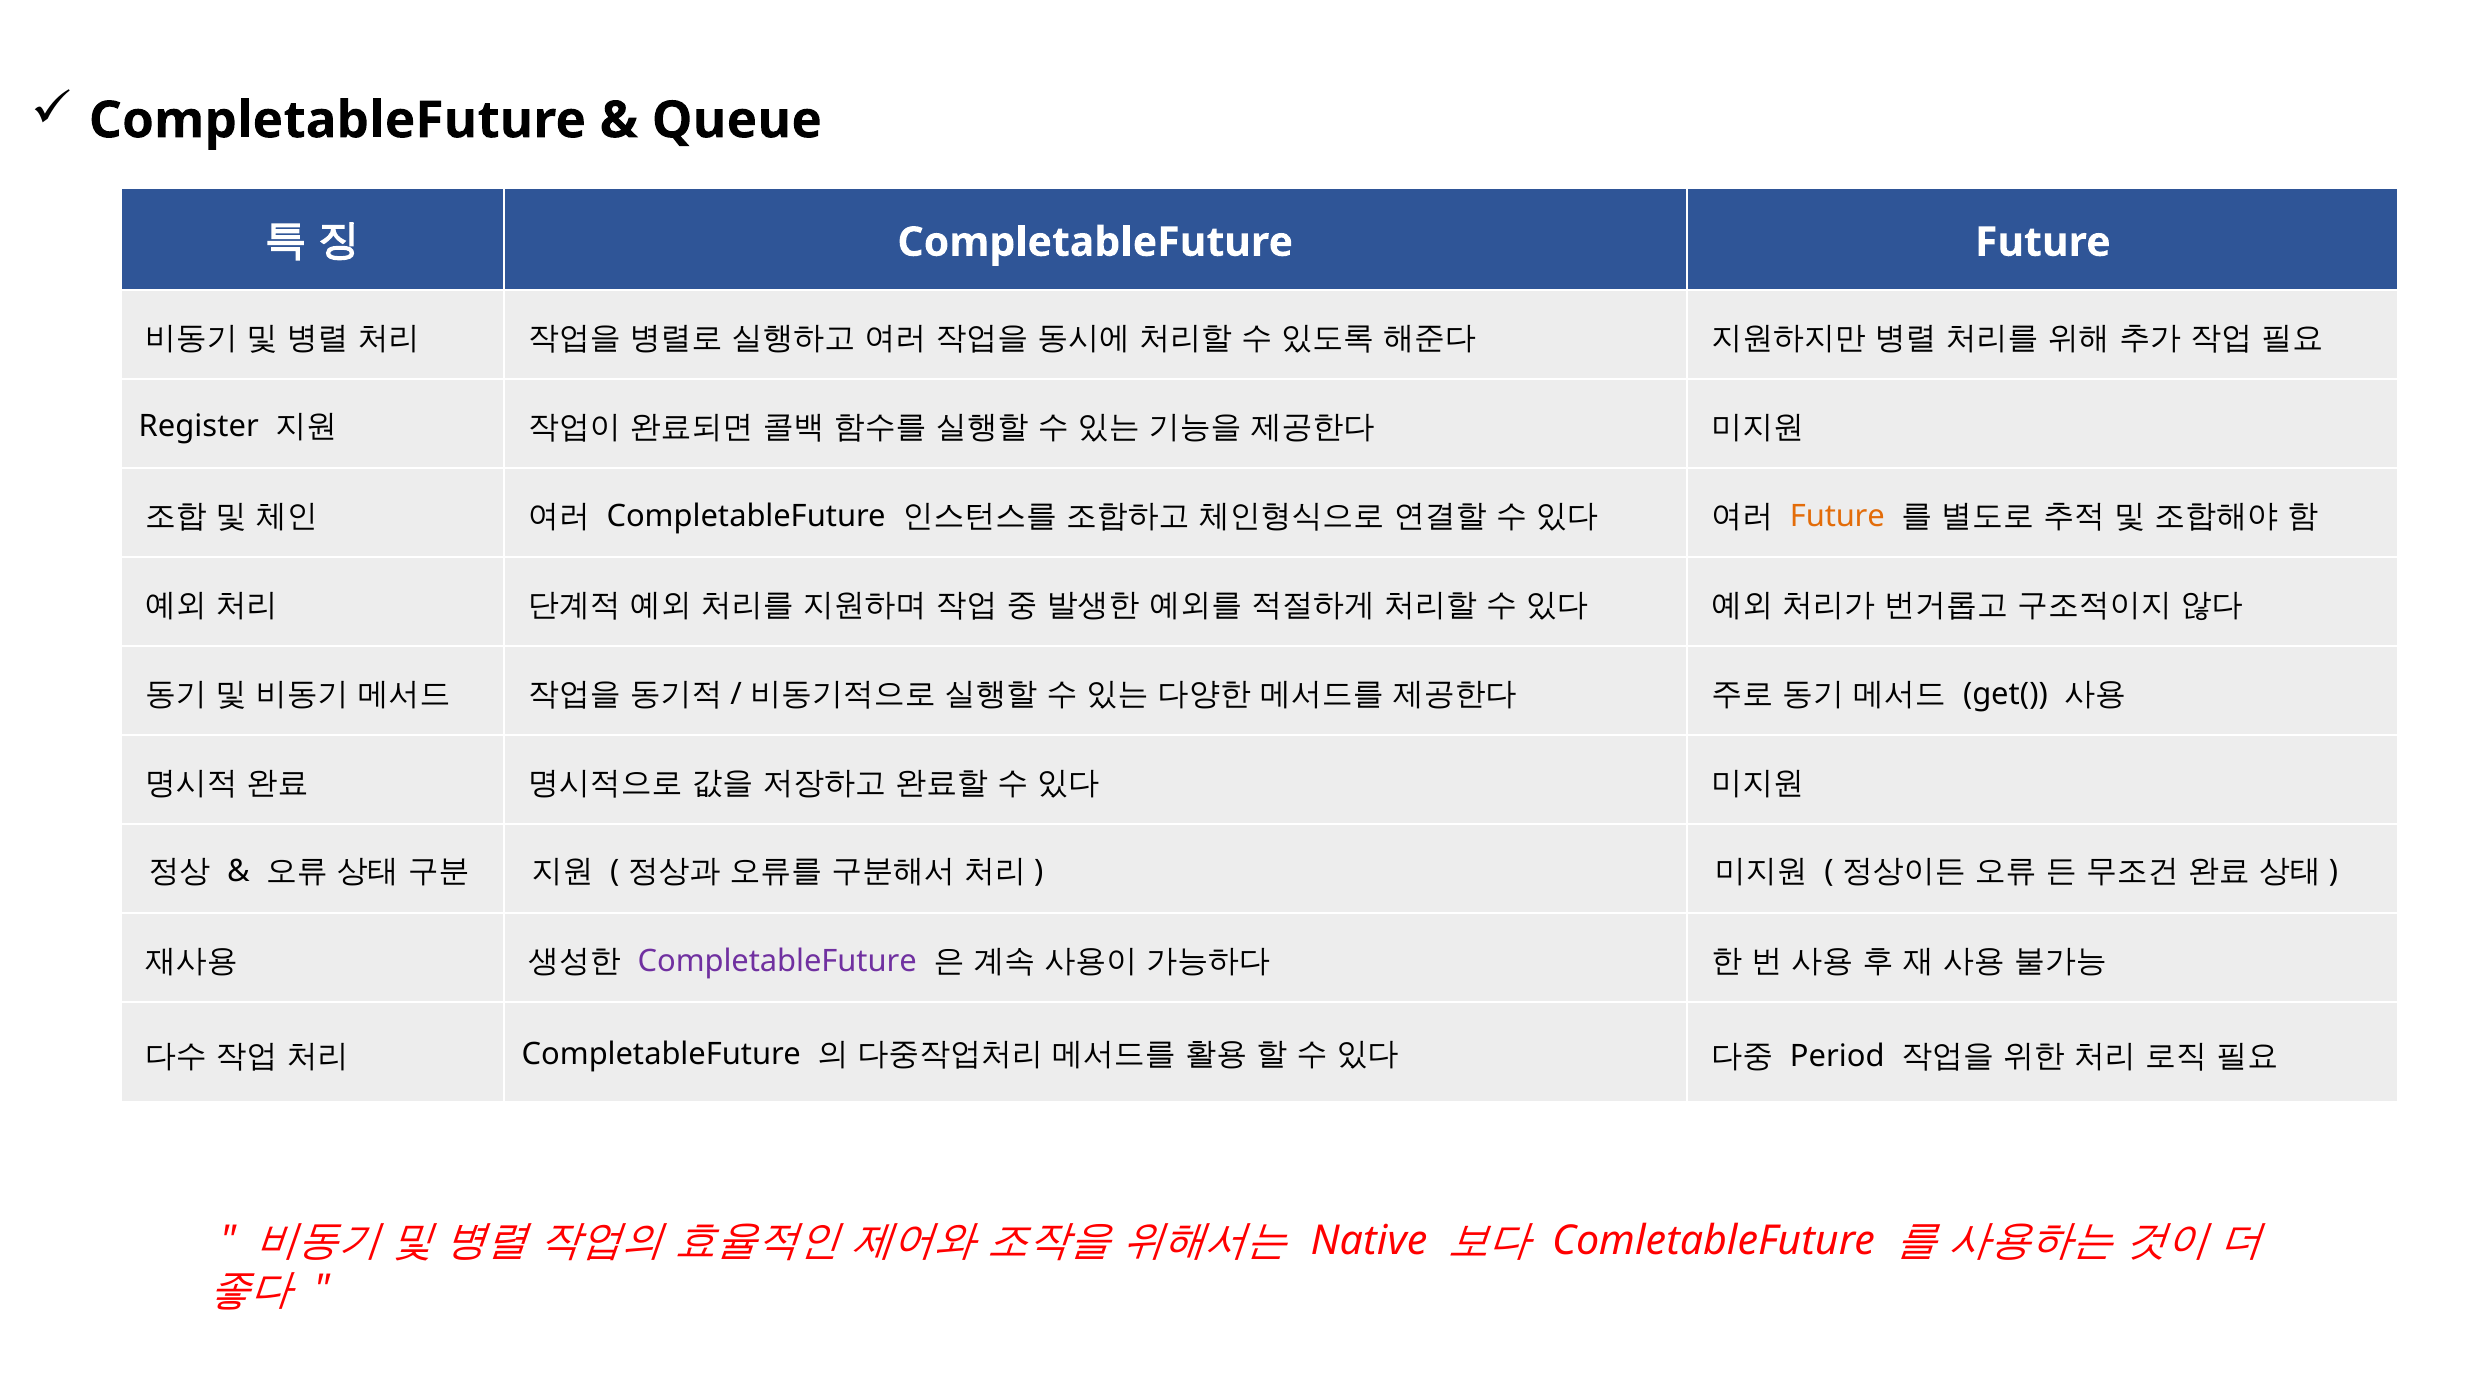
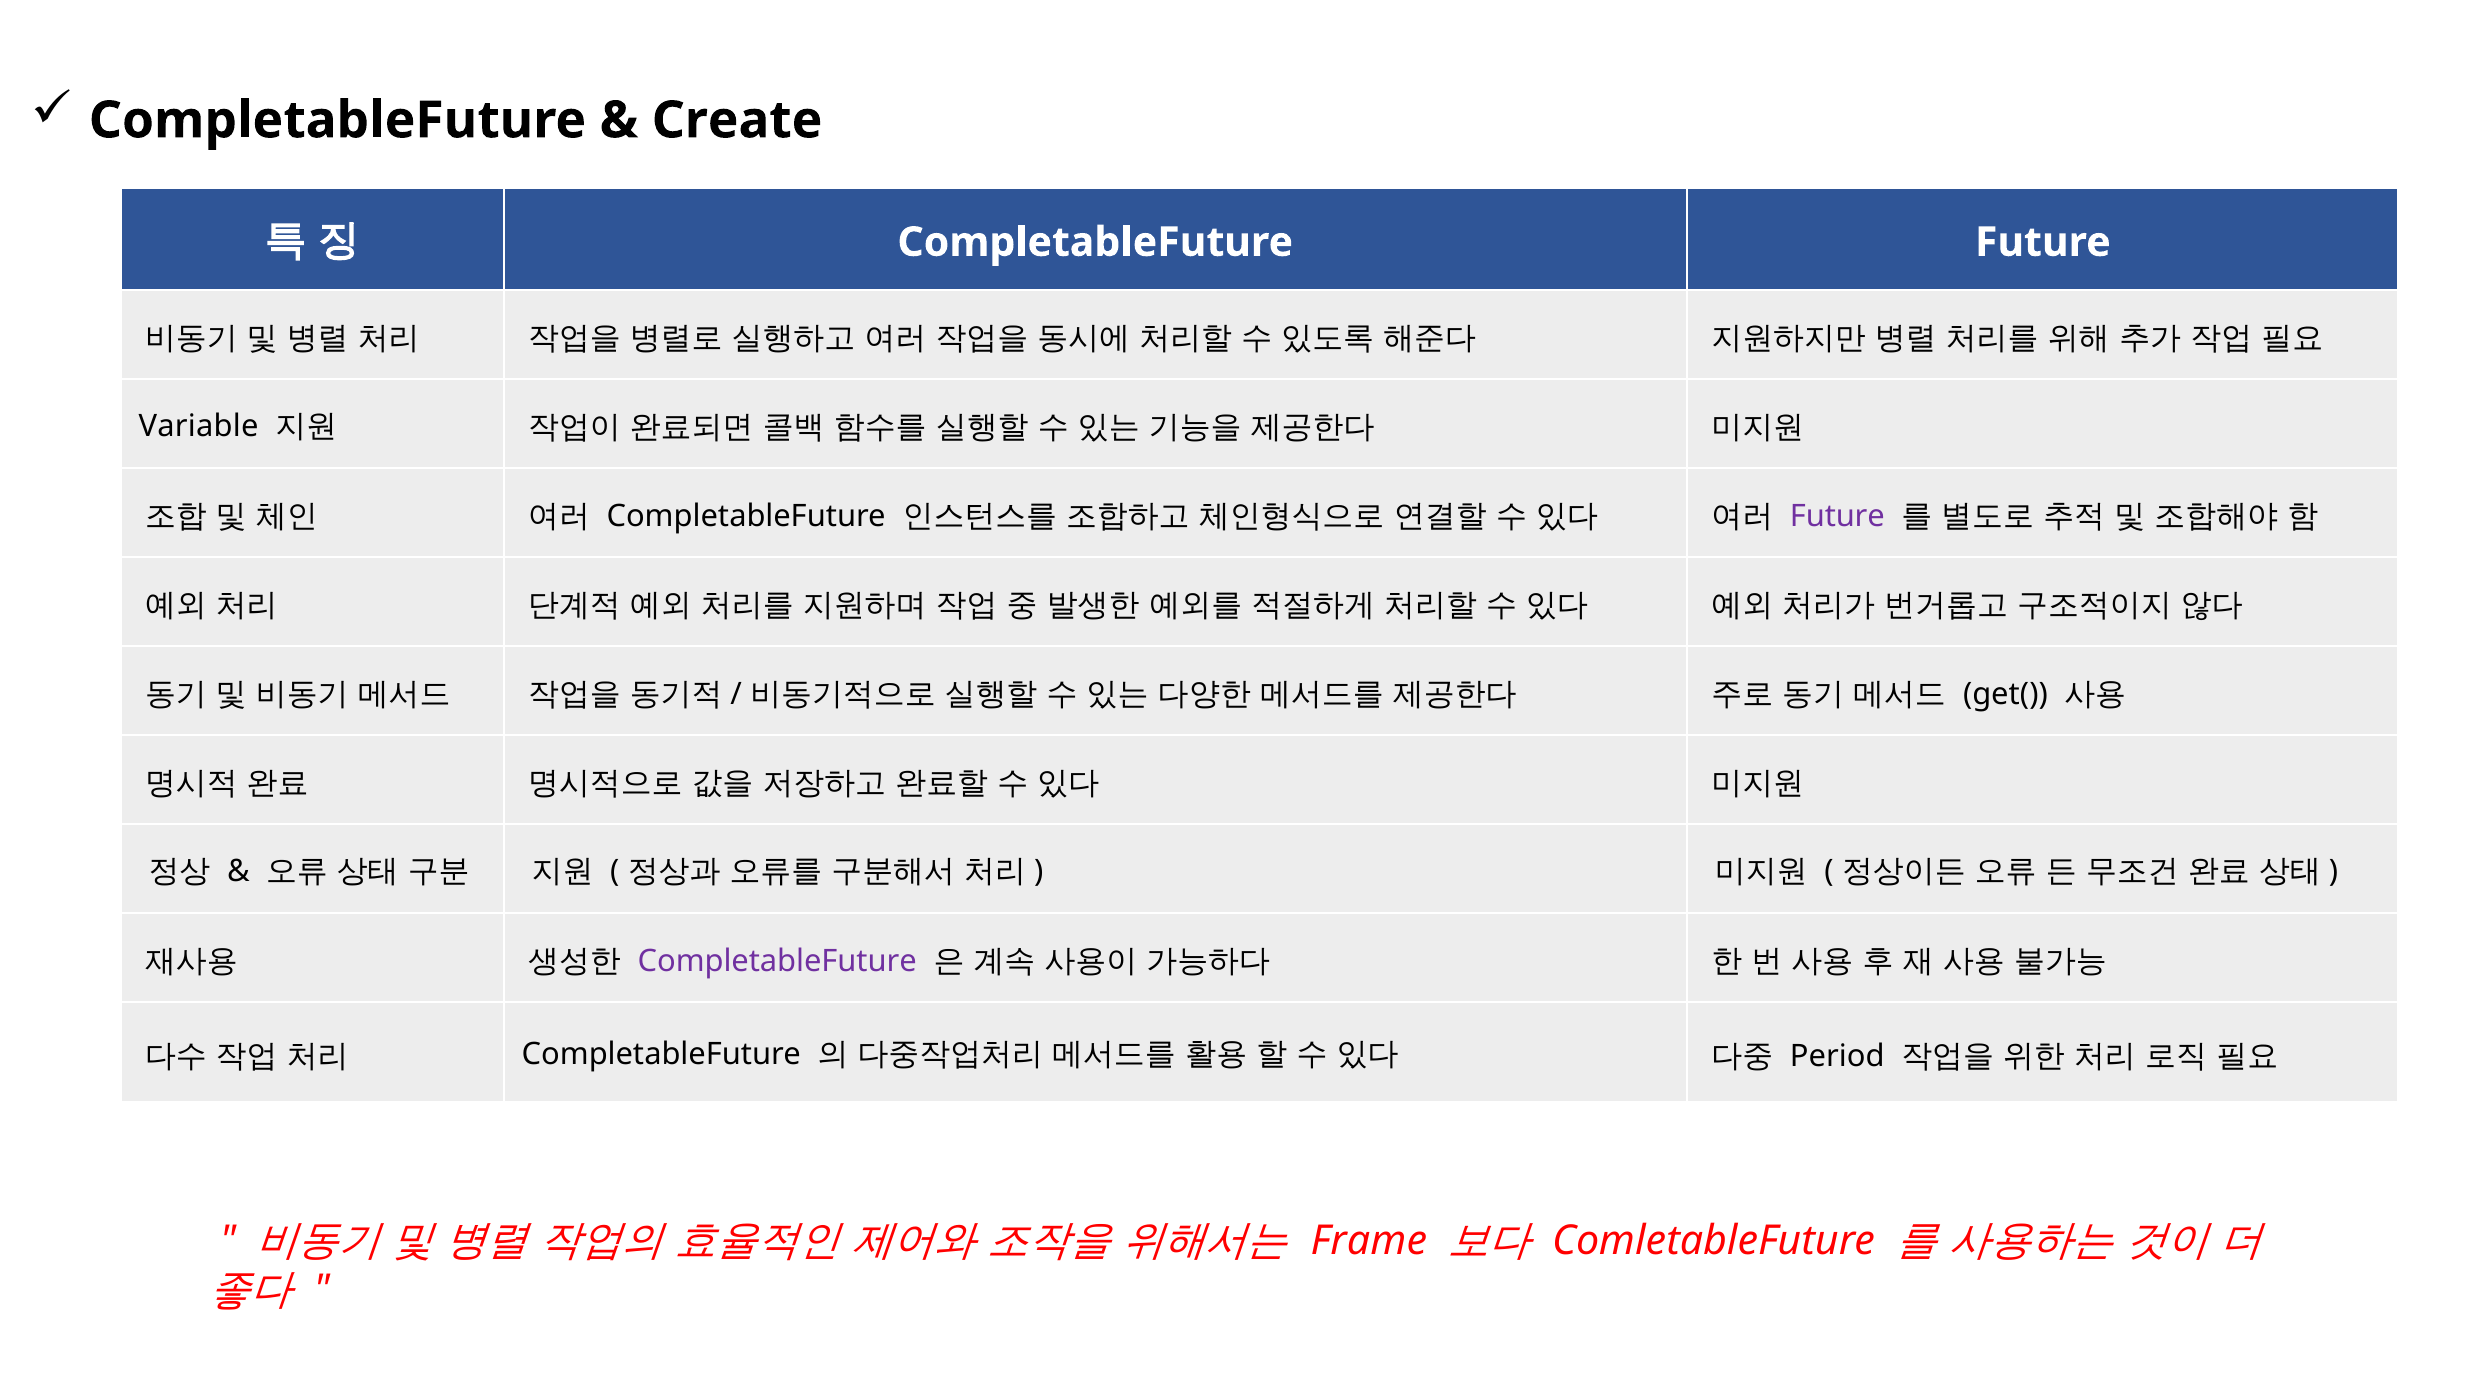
Queue: Queue -> Create
Register: Register -> Variable
Future at (1837, 516) colour: orange -> purple
Native: Native -> Frame
